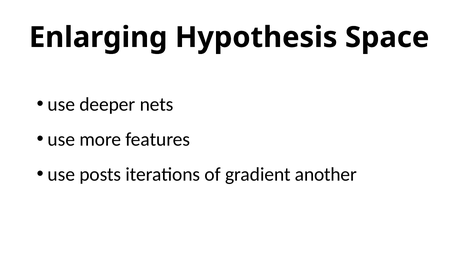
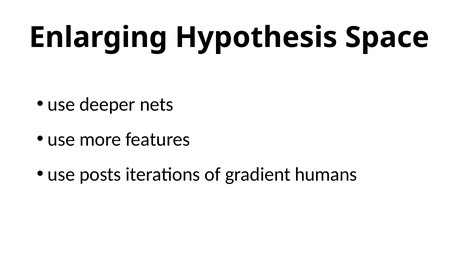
another: another -> humans
